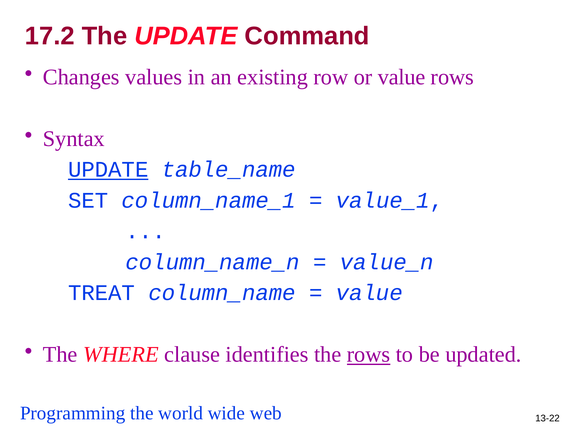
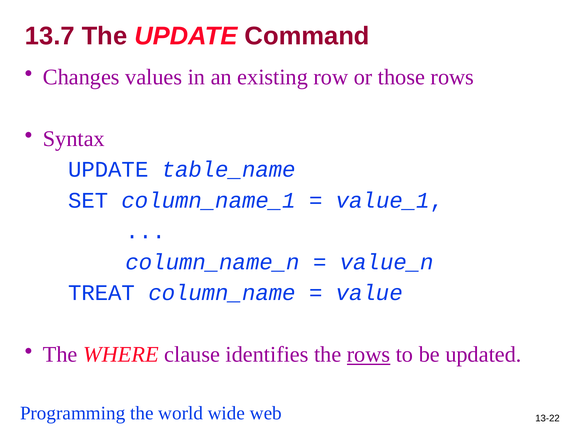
17.2: 17.2 -> 13.7
or value: value -> those
UPDATE at (108, 170) underline: present -> none
